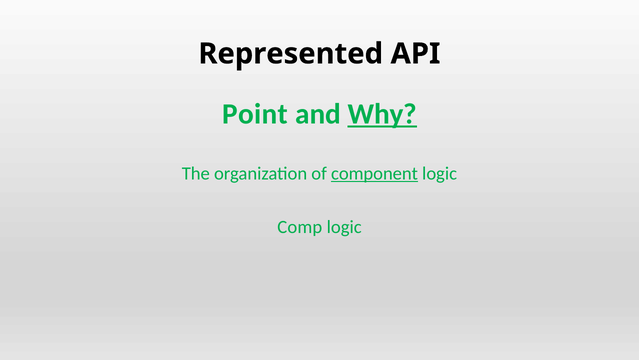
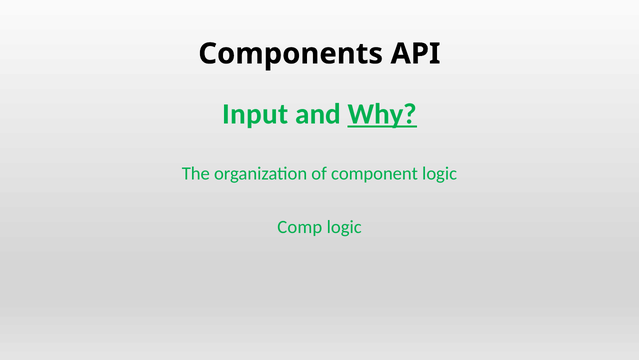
Represented: Represented -> Components
Point: Point -> Input
component underline: present -> none
